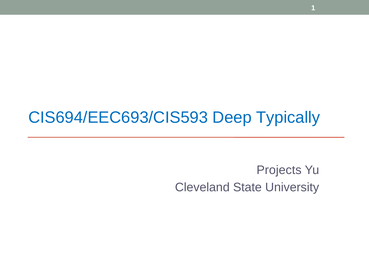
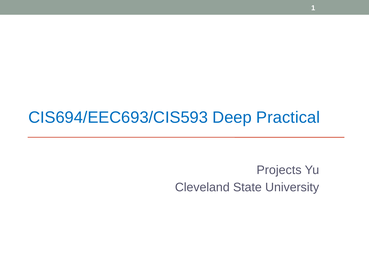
Typically: Typically -> Practical
